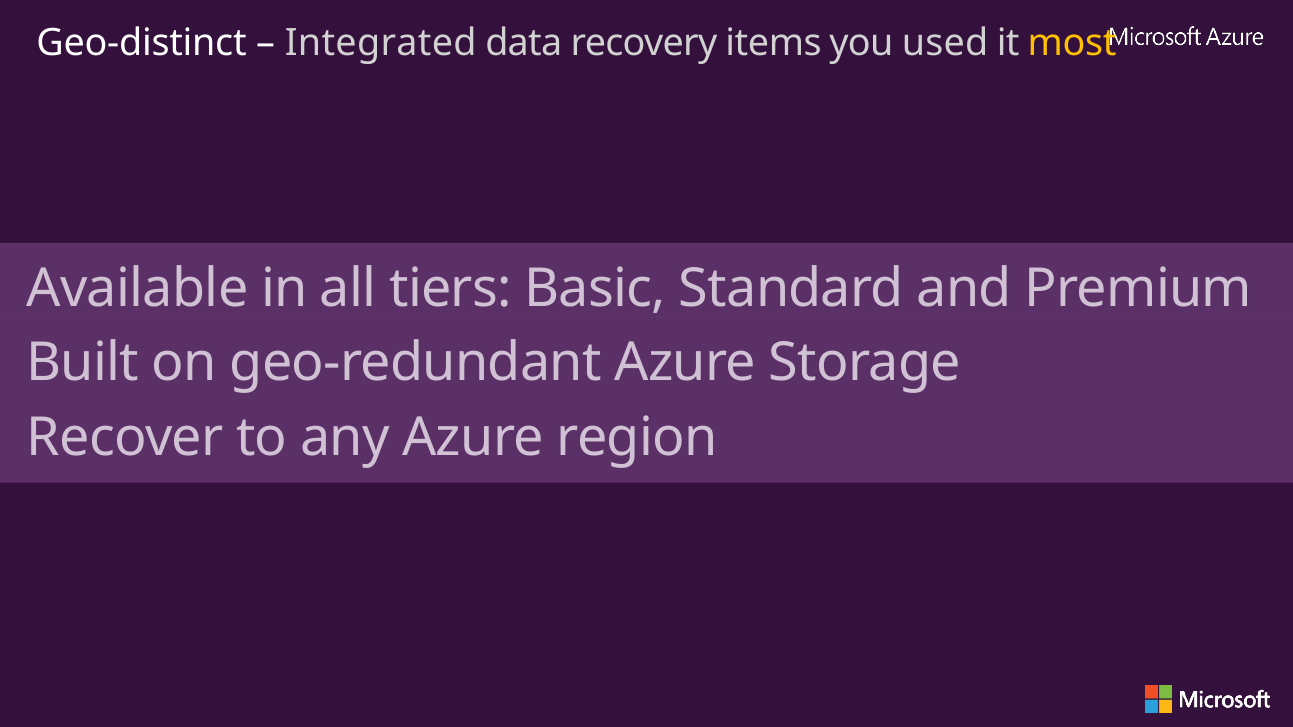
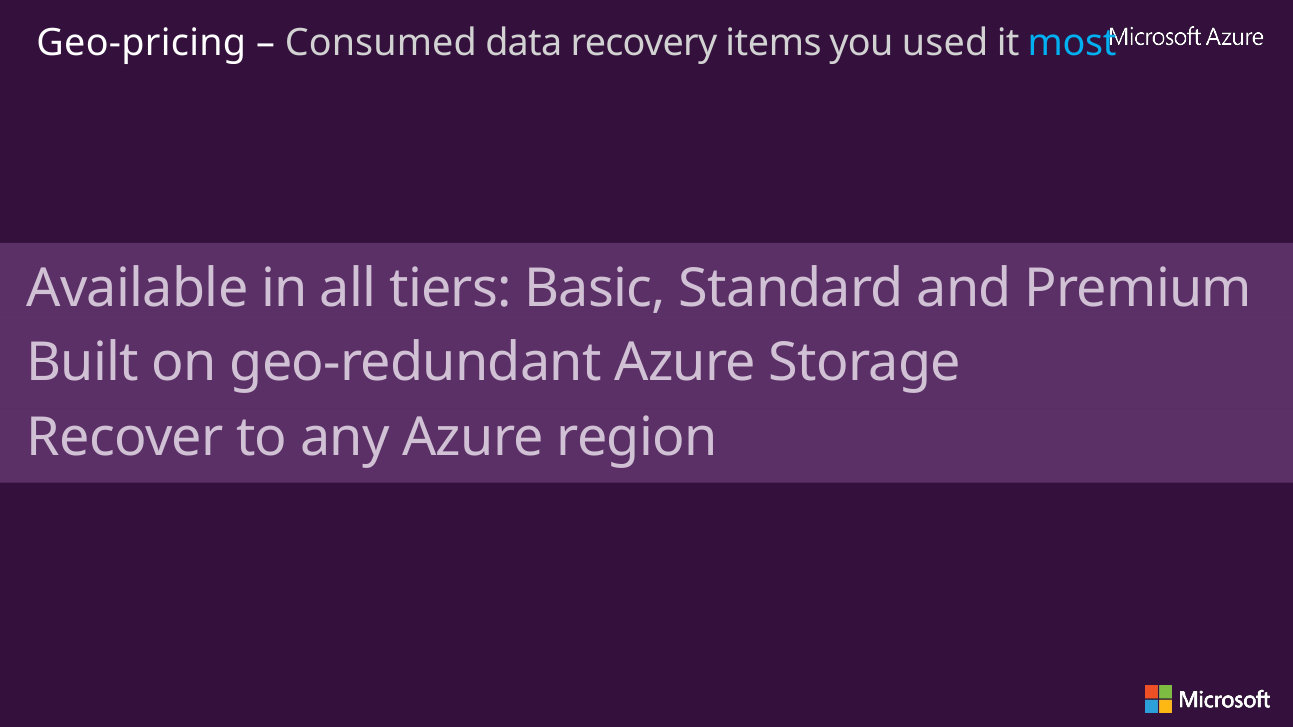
Geo-distinct: Geo-distinct -> Geo-pricing
Integrated: Integrated -> Consumed
most colour: yellow -> light blue
